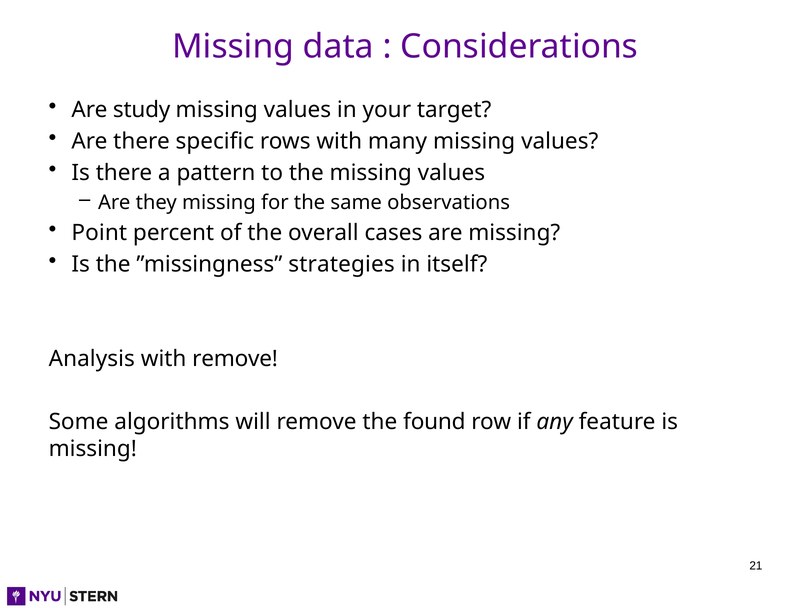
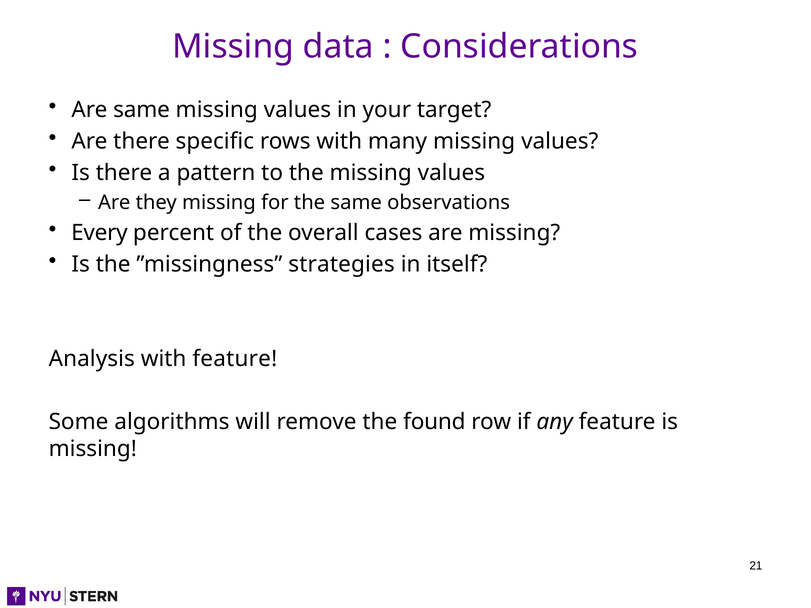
Are study: study -> same
Point: Point -> Every
with remove: remove -> feature
